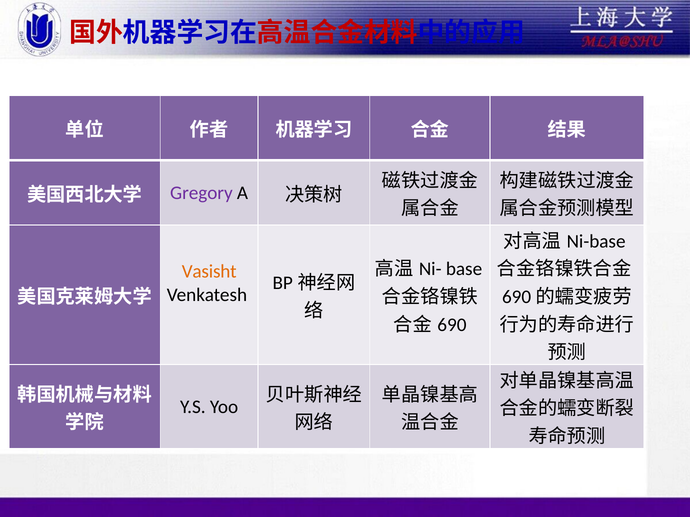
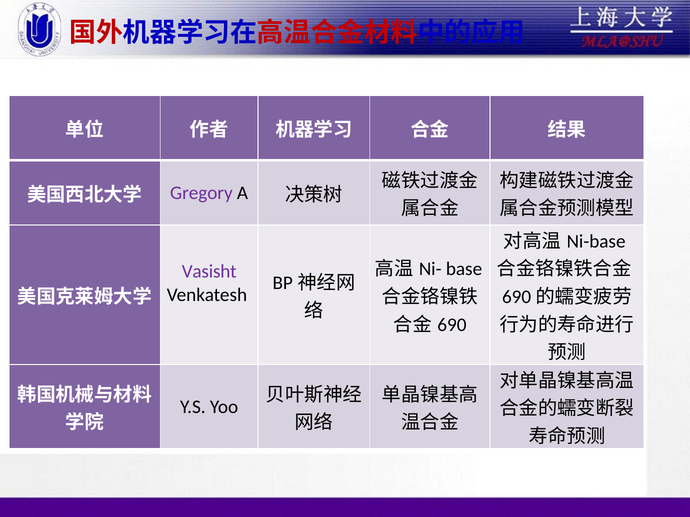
Vasisht colour: orange -> purple
